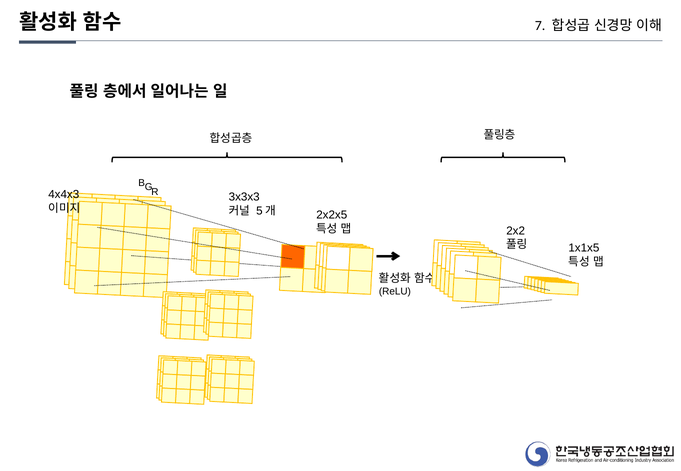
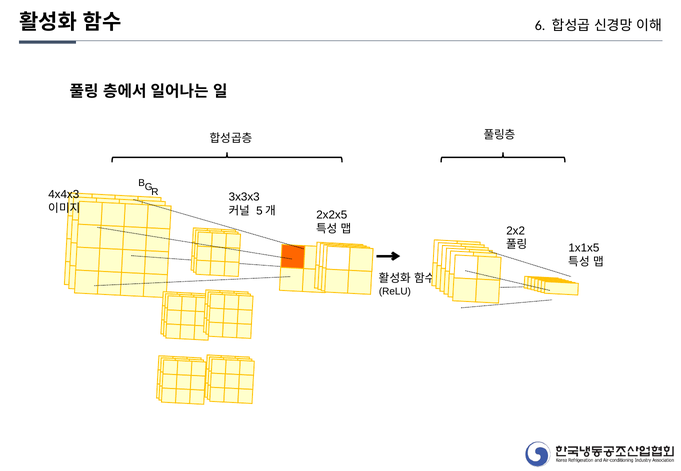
7: 7 -> 6
